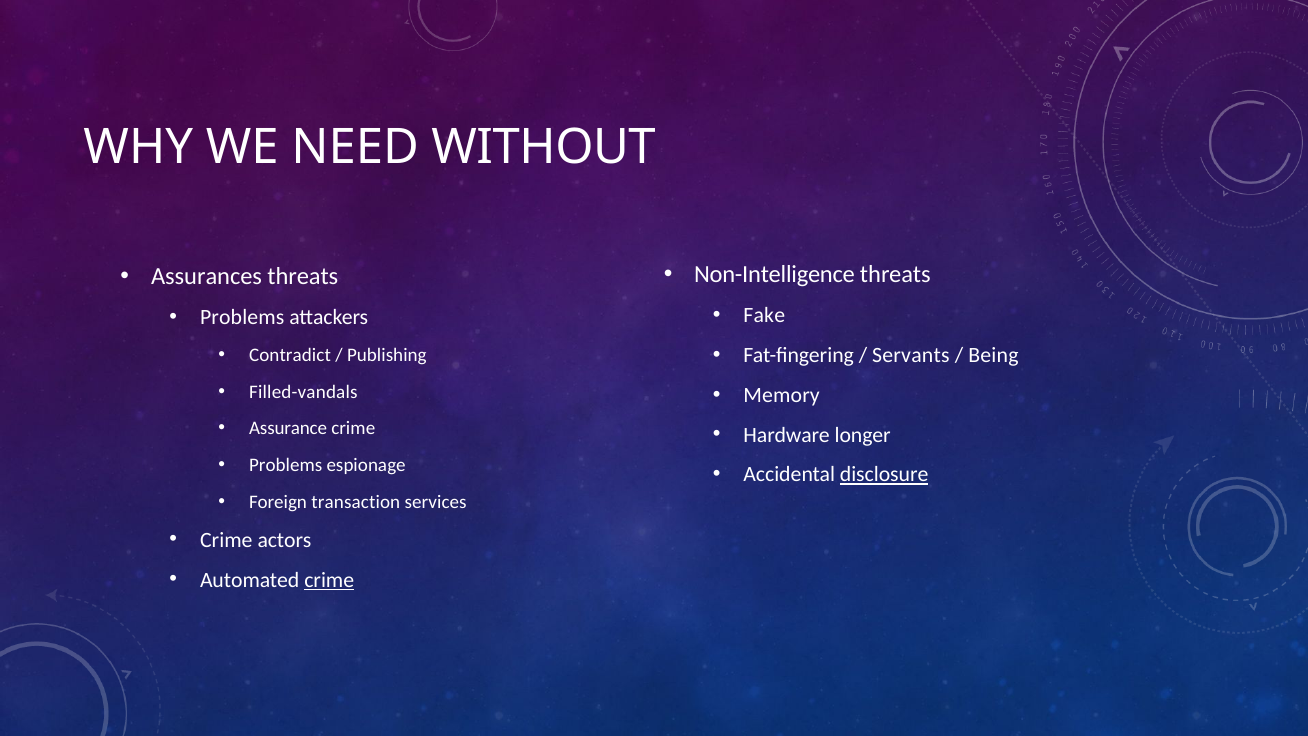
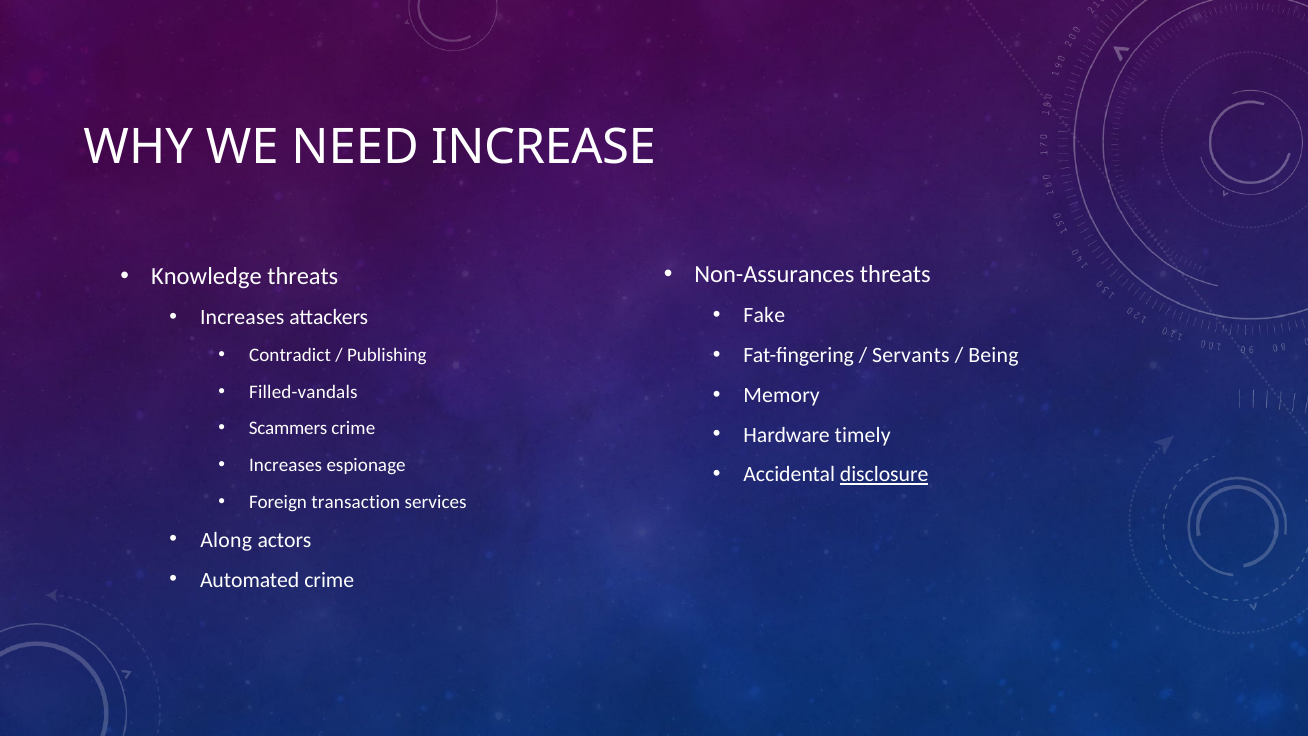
WITHOUT: WITHOUT -> INCREASE
Non-Intelligence: Non-Intelligence -> Non-Assurances
Assurances: Assurances -> Knowledge
Problems at (242, 317): Problems -> Increases
Assurance: Assurance -> Scammers
longer: longer -> timely
Problems at (286, 465): Problems -> Increases
Crime at (226, 540): Crime -> Along
crime at (329, 580) underline: present -> none
